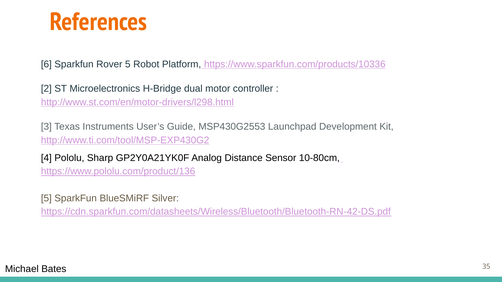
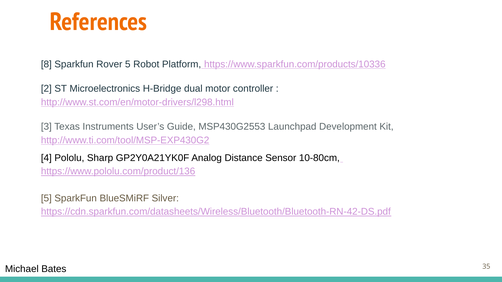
6: 6 -> 8
